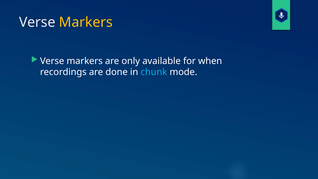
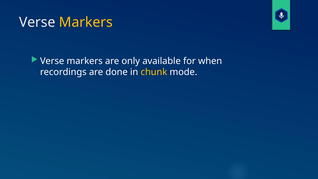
chunk colour: light blue -> yellow
